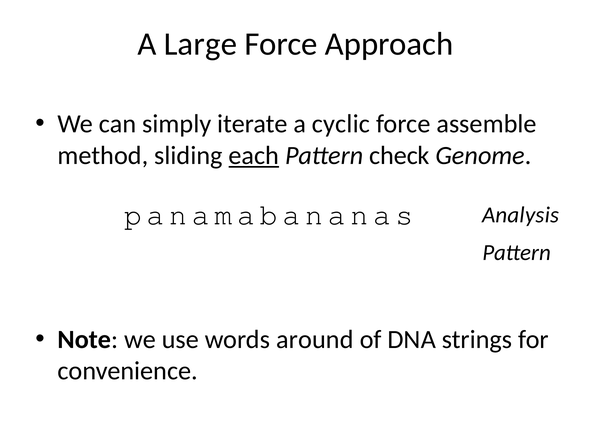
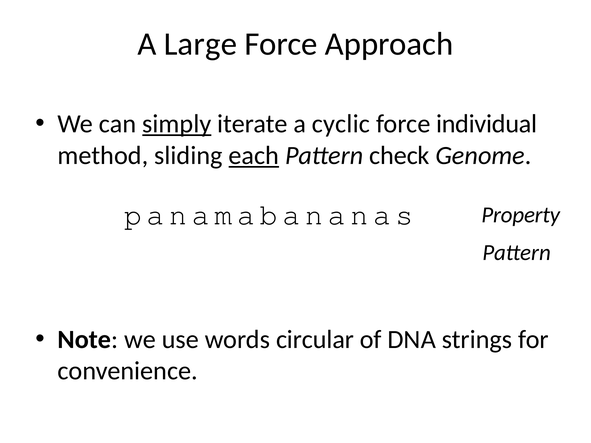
simply underline: none -> present
assemble: assemble -> individual
Analysis: Analysis -> Property
around: around -> circular
